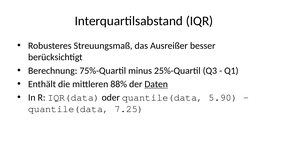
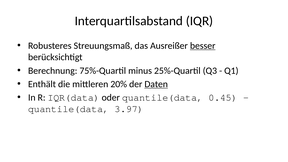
besser underline: none -> present
88%: 88% -> 20%
5.90: 5.90 -> 0.45
7.25: 7.25 -> 3.97
